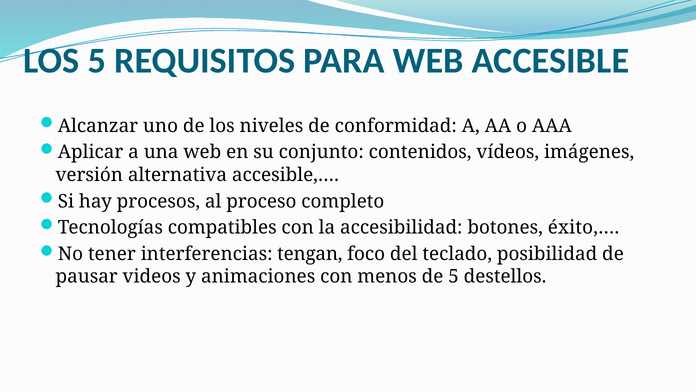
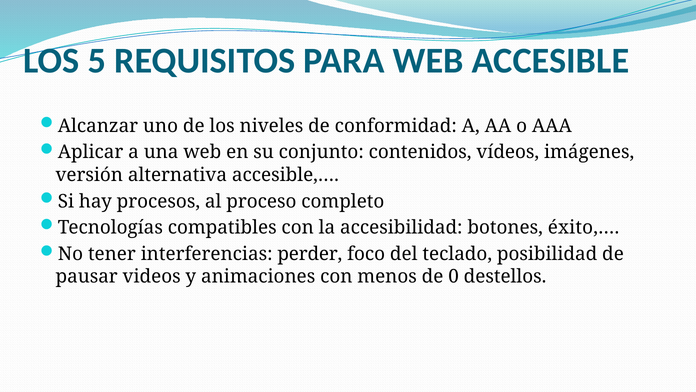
tengan: tengan -> perder
de 5: 5 -> 0
